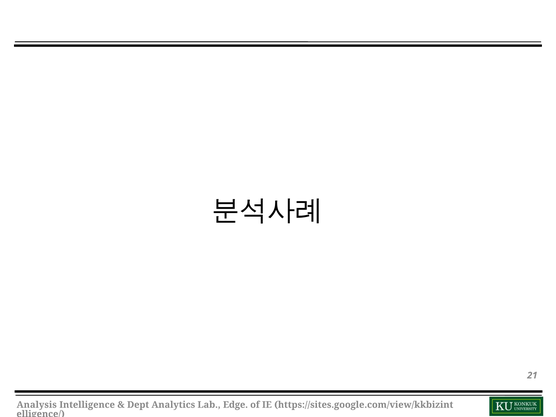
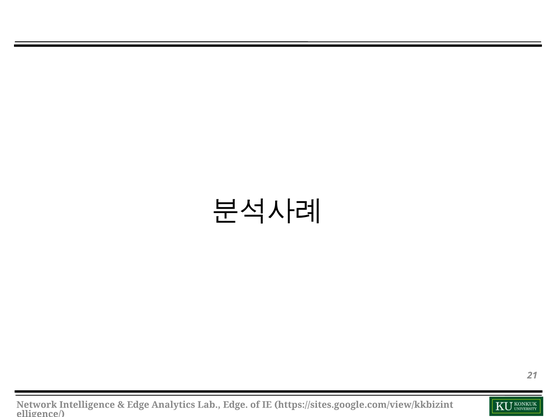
Analysis: Analysis -> Network
Dept at (138, 405): Dept -> Edge
